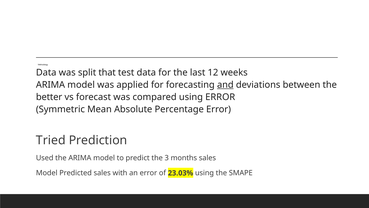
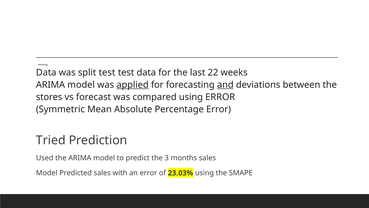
split that: that -> test
12: 12 -> 22
applied underline: none -> present
better: better -> stores
